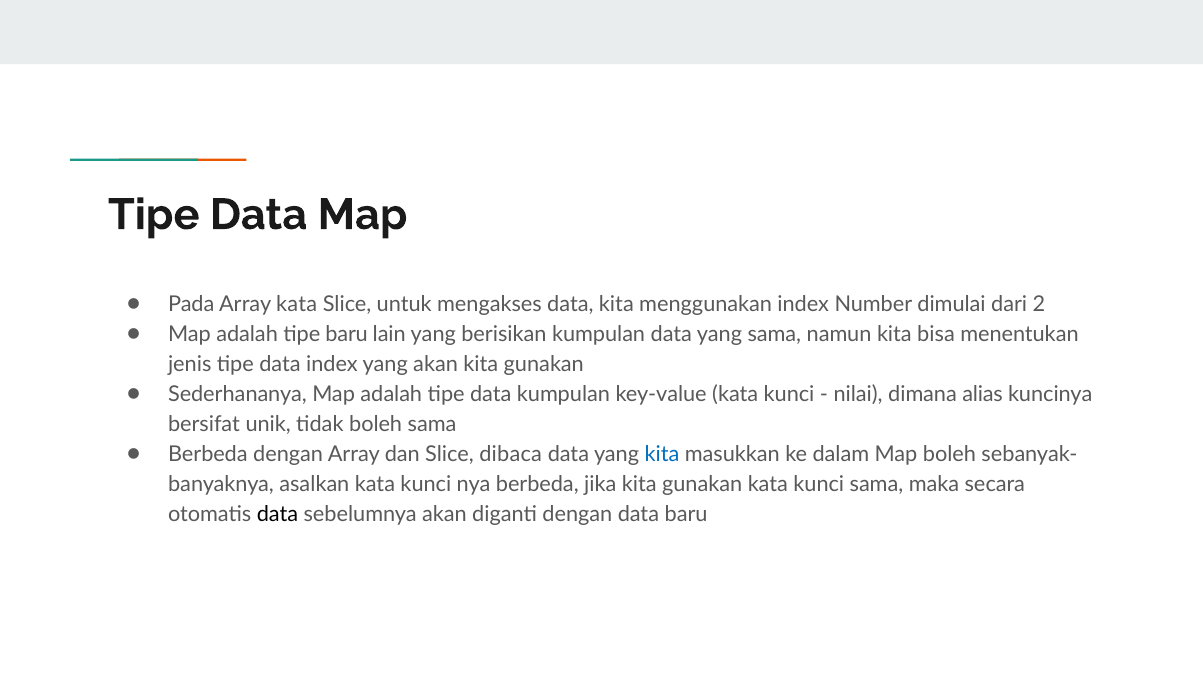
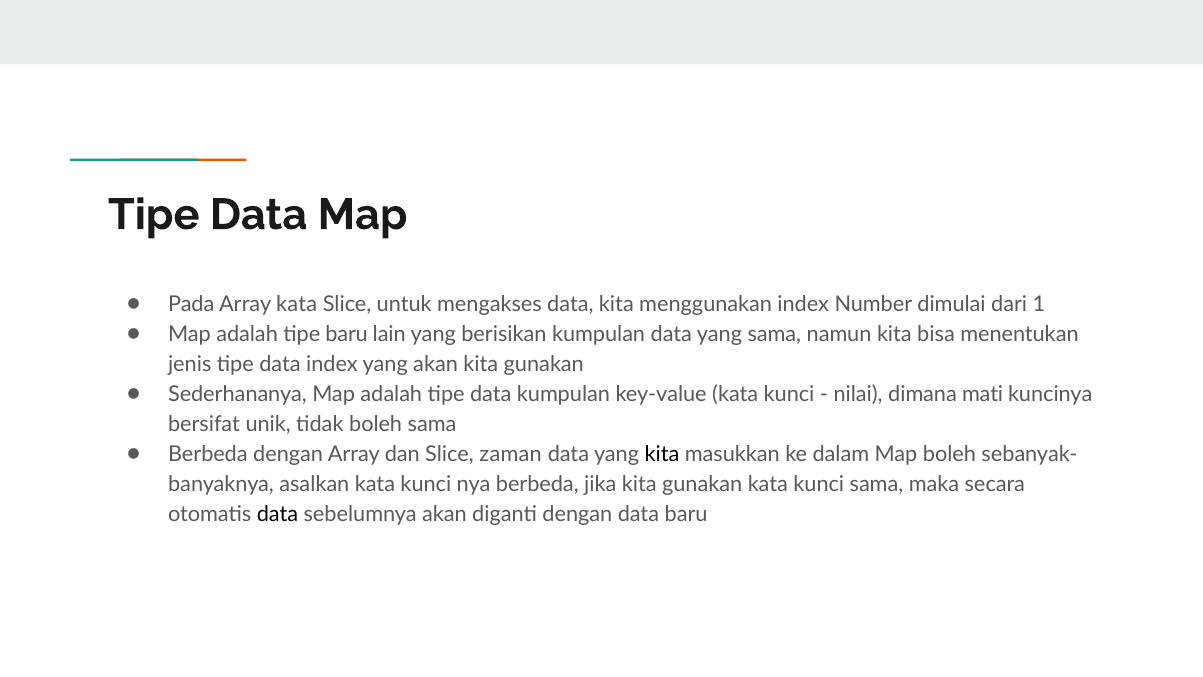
2: 2 -> 1
alias: alias -> mati
dibaca: dibaca -> zaman
kita at (662, 454) colour: blue -> black
